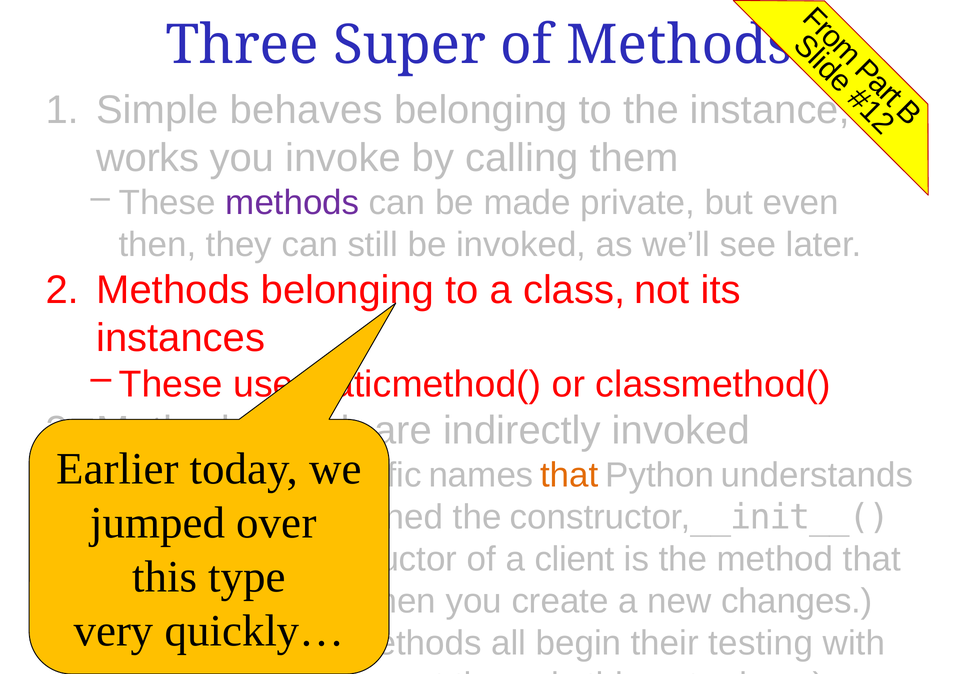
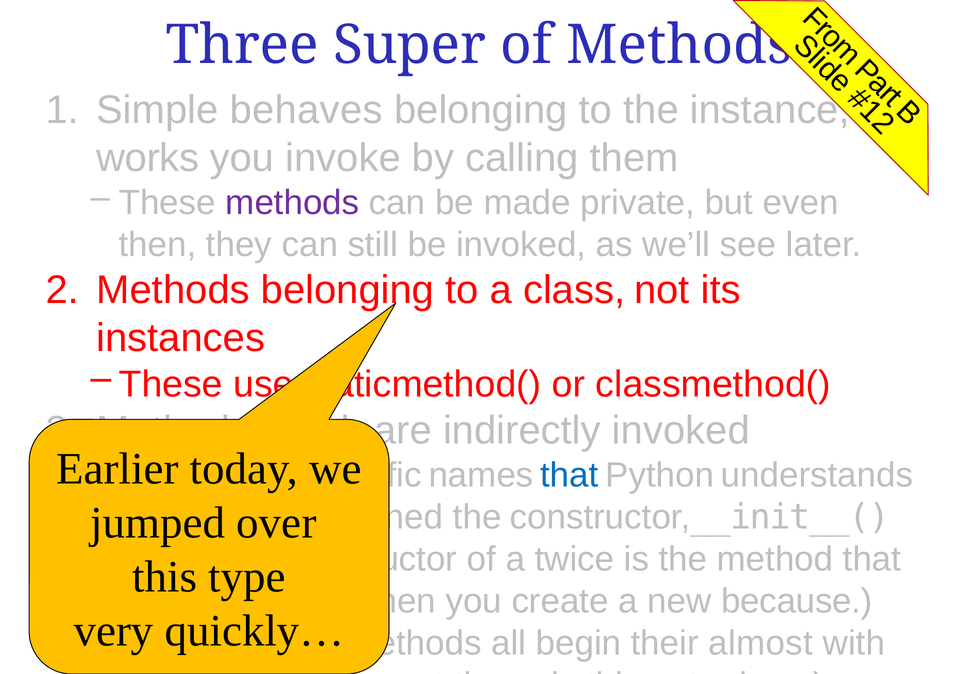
that at (569, 476) colour: orange -> blue
client: client -> twice
changes: changes -> because
testing: testing -> almost
